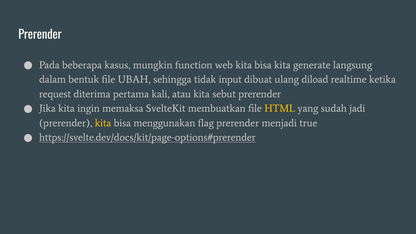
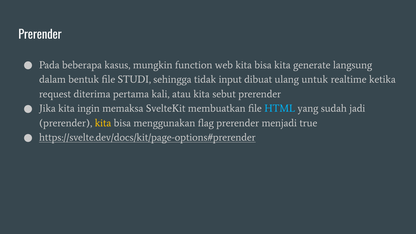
UBAH: UBAH -> STUDI
diload: diload -> untuk
HTML colour: yellow -> light blue
